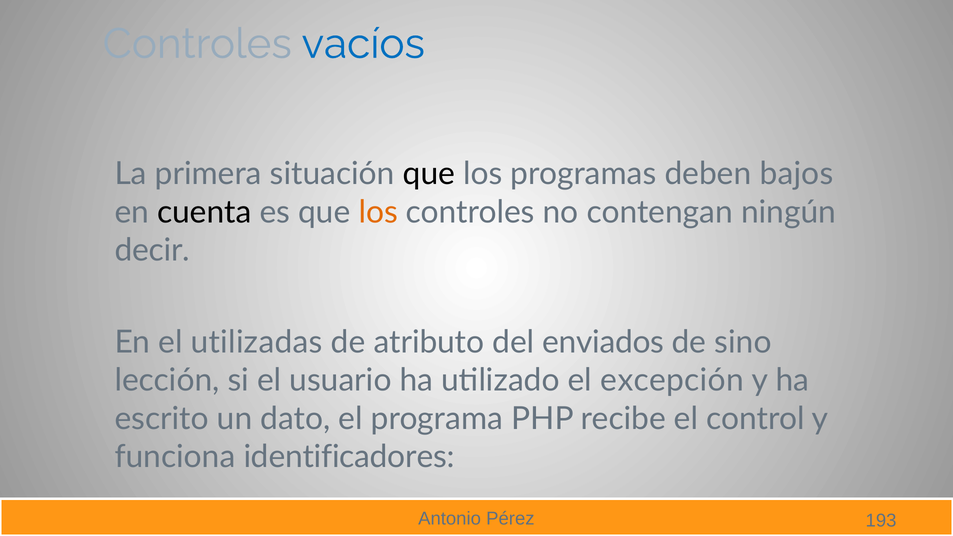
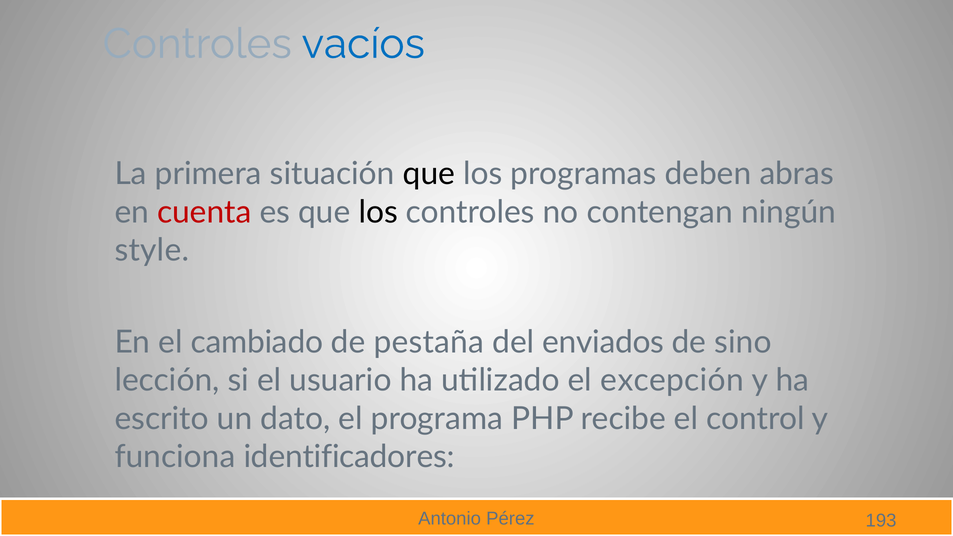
bajos: bajos -> abras
cuenta colour: black -> red
los at (378, 212) colour: orange -> black
decir: decir -> style
utilizadas: utilizadas -> cambiado
atributo: atributo -> pestaña
